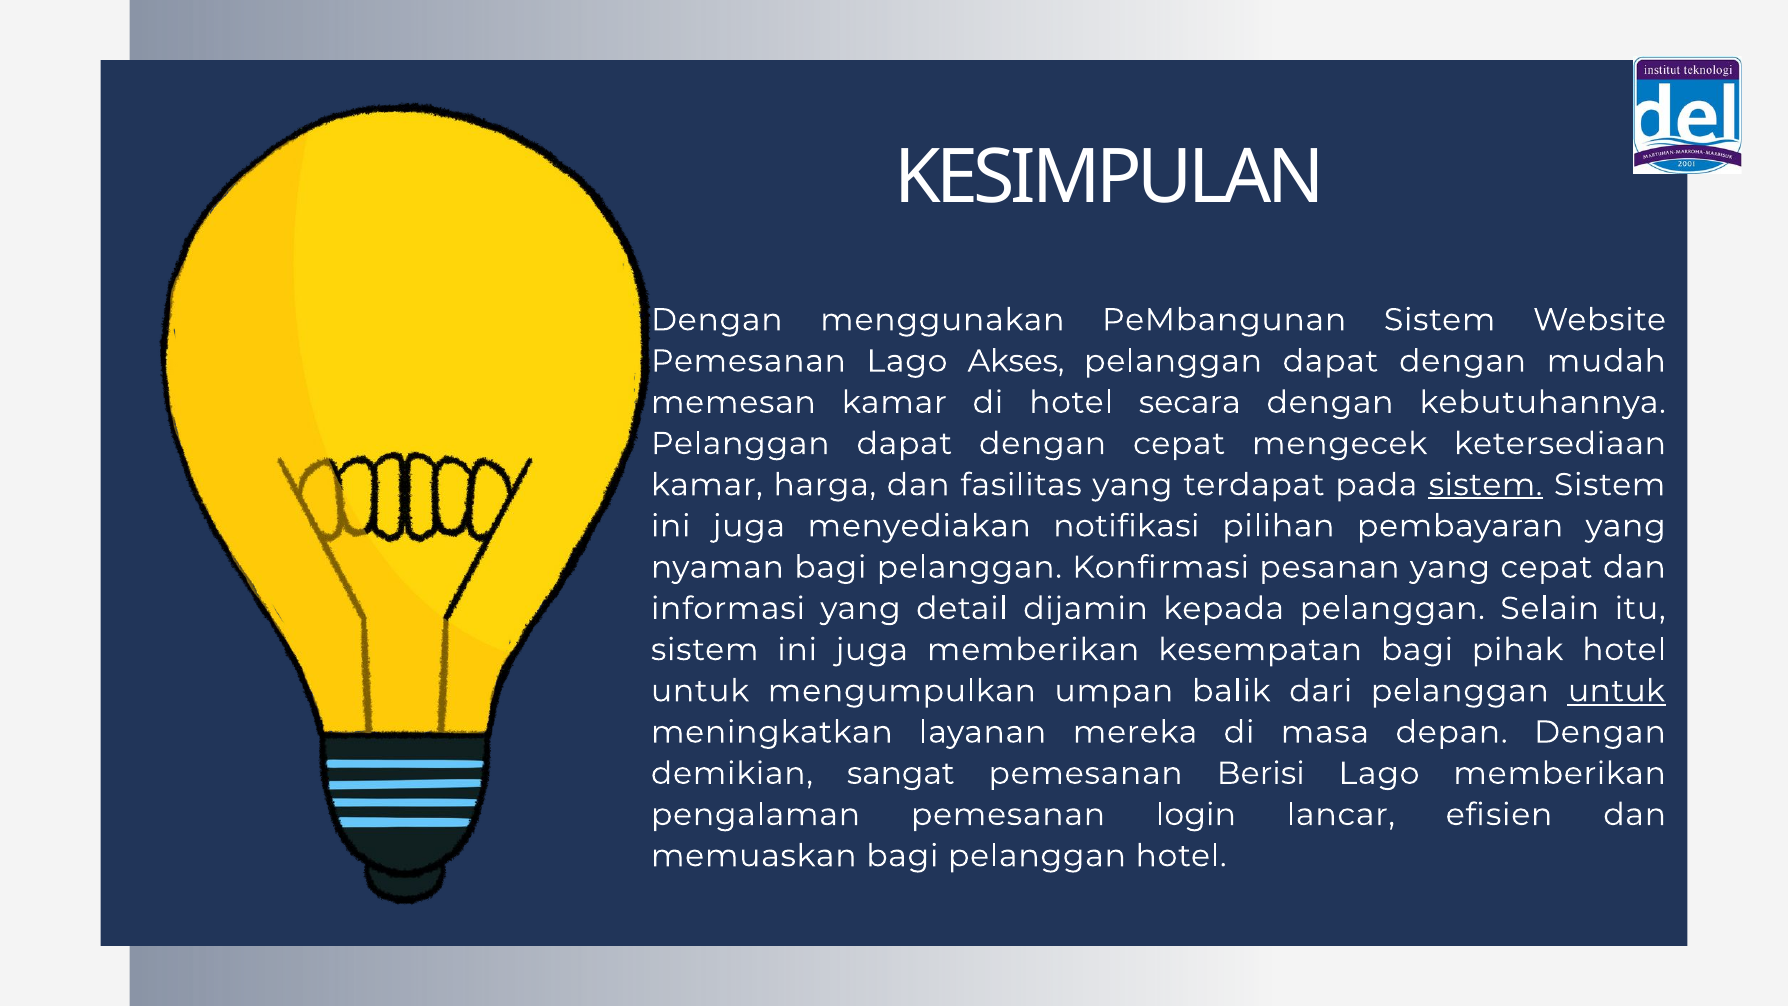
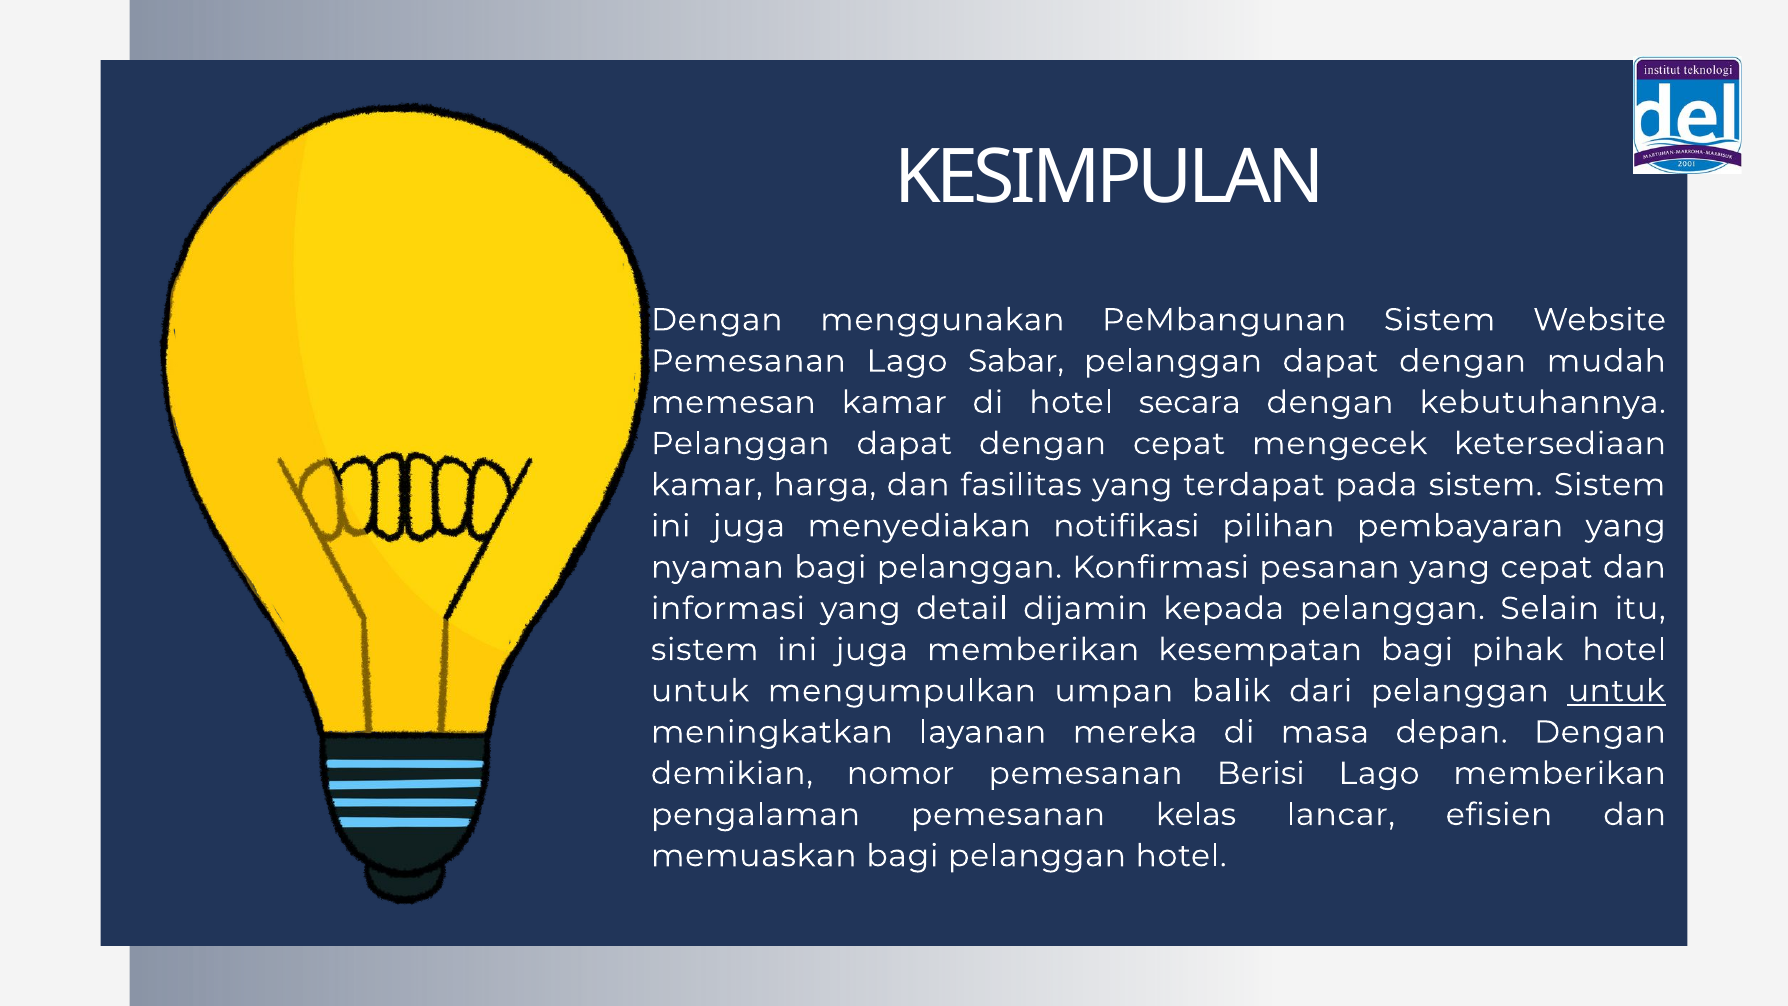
Akses: Akses -> Sabar
sistem at (1486, 485) underline: present -> none
sangat: sangat -> nomor
login: login -> kelas
